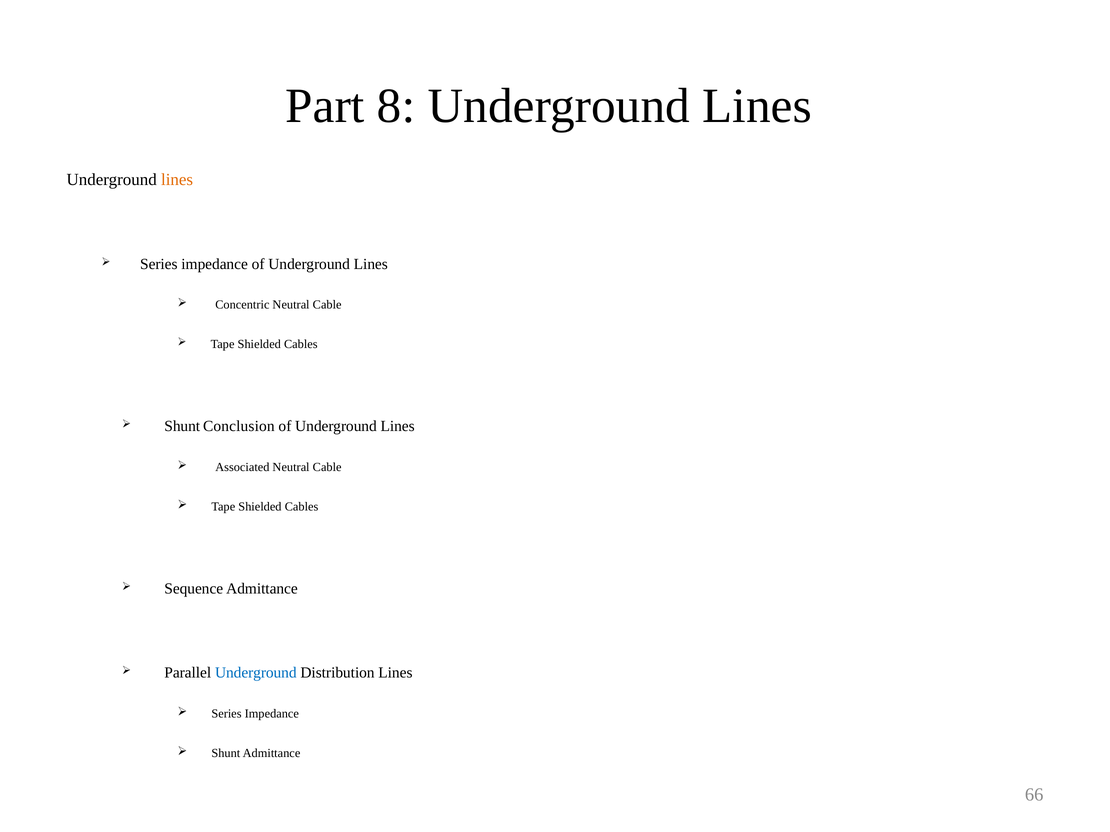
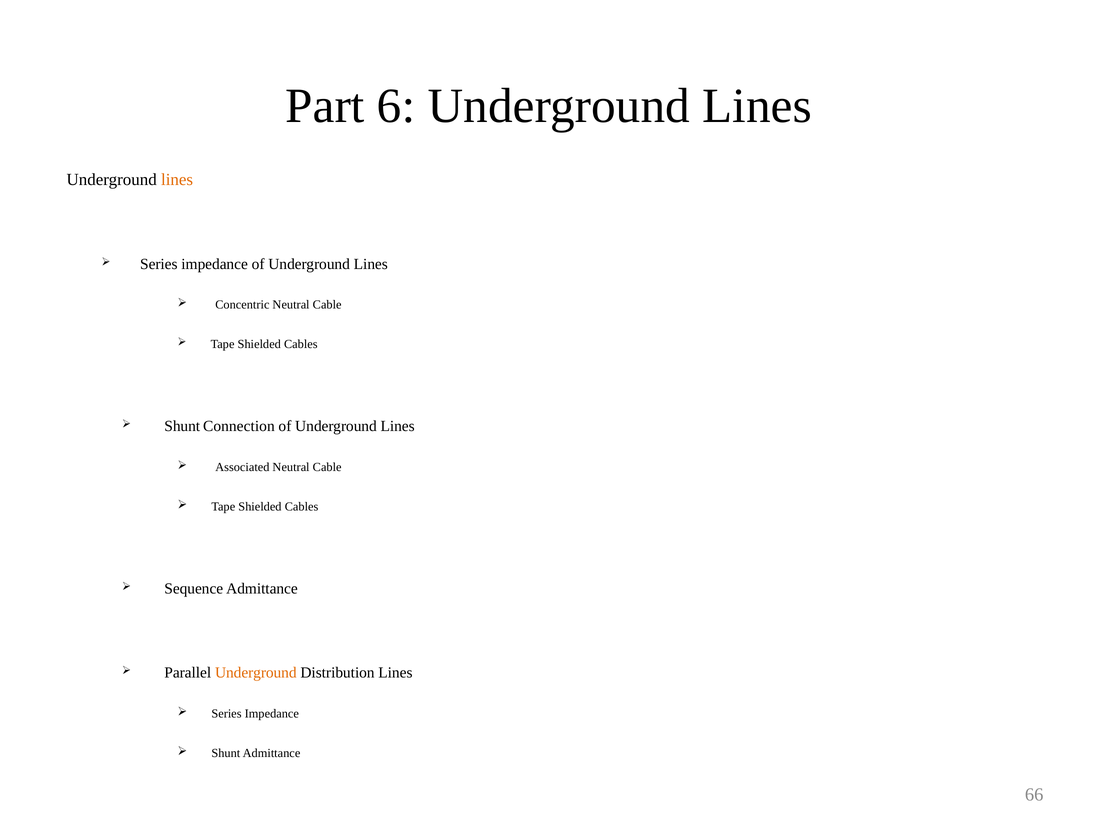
8: 8 -> 6
Conclusion: Conclusion -> Connection
Underground at (256, 673) colour: blue -> orange
